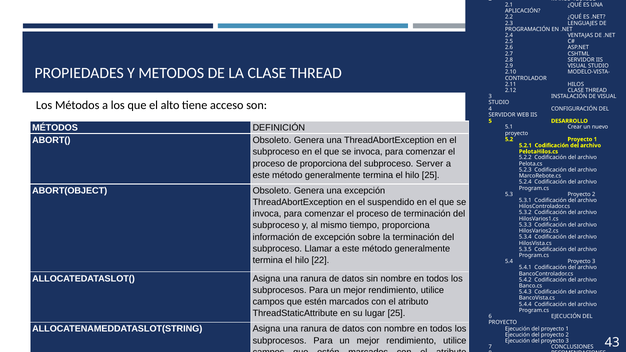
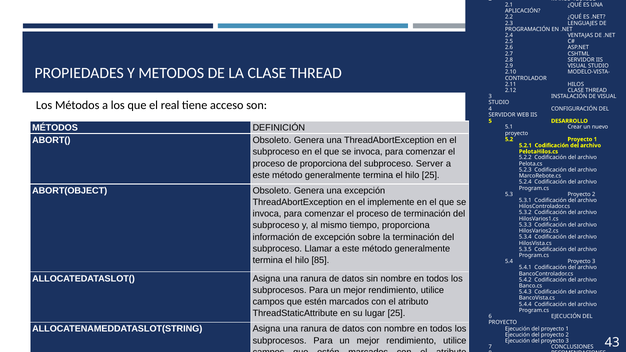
alto: alto -> real
suspendido: suspendido -> implemente
22: 22 -> 85
